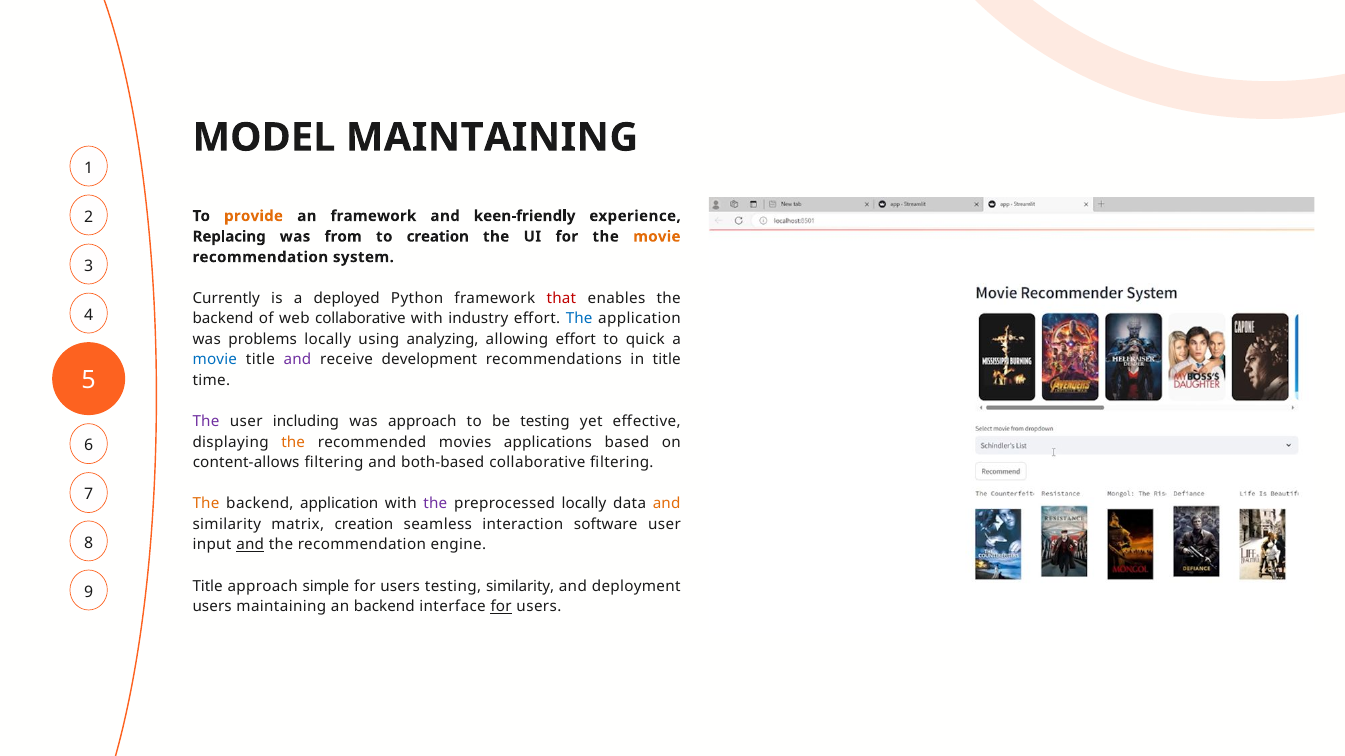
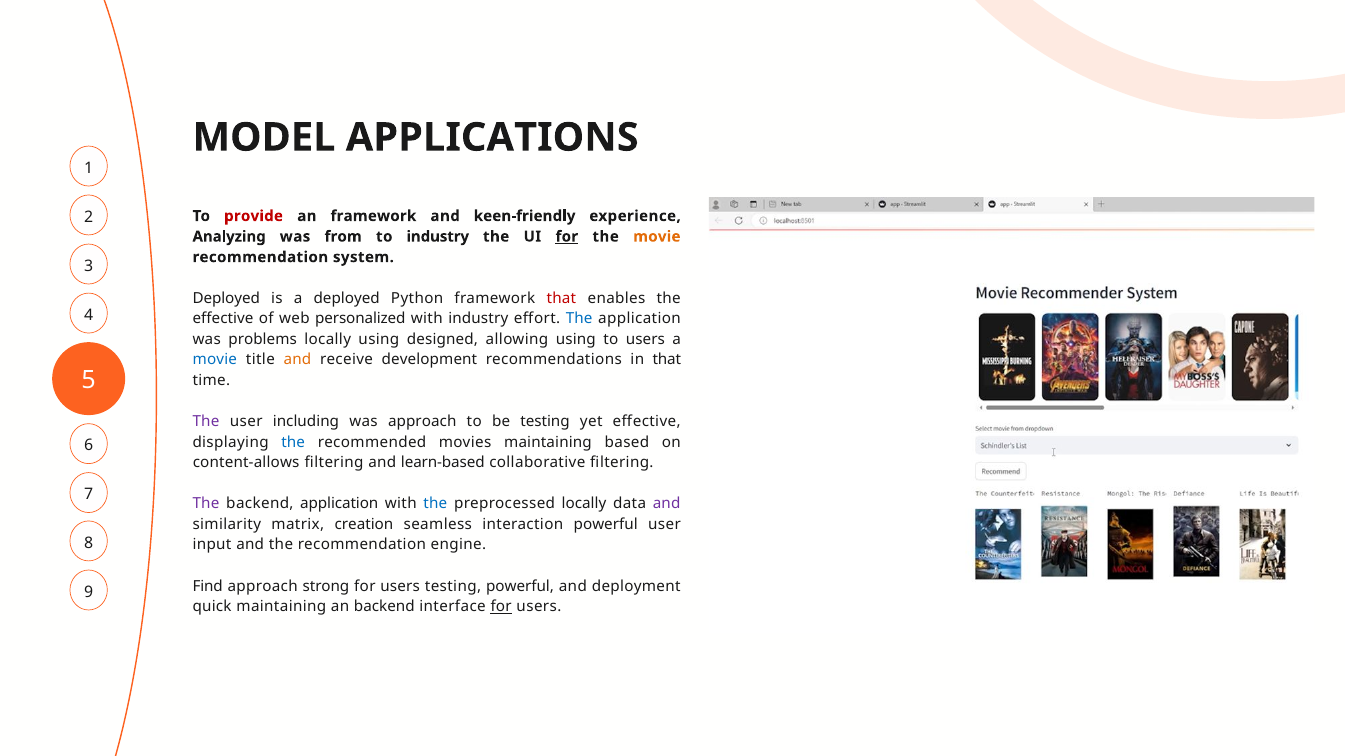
MODEL MAINTAINING: MAINTAINING -> APPLICATIONS
provide colour: orange -> red
Replacing: Replacing -> Analyzing
to creation: creation -> industry
for at (567, 237) underline: none -> present
Currently at (226, 298): Currently -> Deployed
backend at (223, 319): backend -> effective
web collaborative: collaborative -> personalized
analyzing: analyzing -> designed
allowing effort: effort -> using
to quick: quick -> users
and at (297, 360) colour: purple -> orange
in title: title -> that
the at (293, 442) colour: orange -> blue
movies applications: applications -> maintaining
both-based: both-based -> learn-based
The at (206, 504) colour: orange -> purple
the at (435, 504) colour: purple -> blue
and at (667, 504) colour: orange -> purple
interaction software: software -> powerful
and at (250, 545) underline: present -> none
Title at (208, 586): Title -> Find
simple: simple -> strong
testing similarity: similarity -> powerful
users at (212, 607): users -> quick
